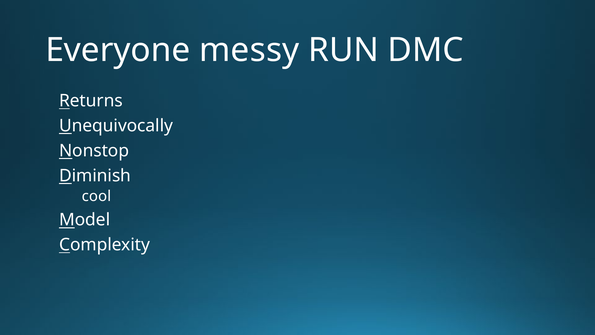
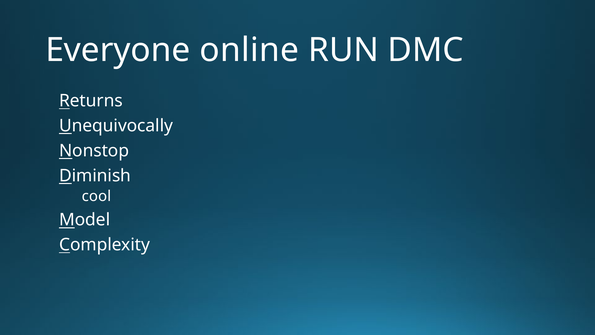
messy: messy -> online
